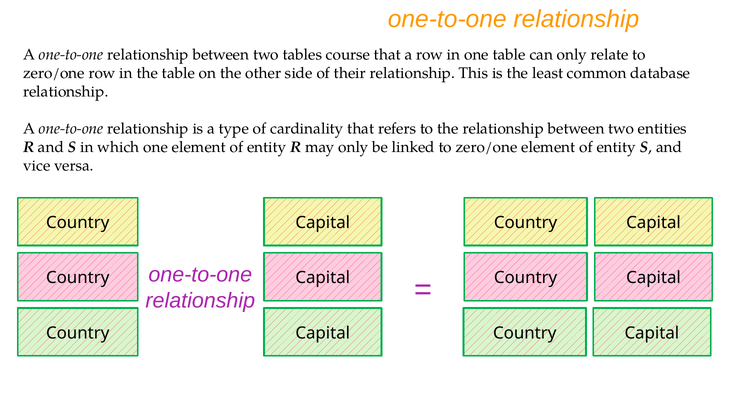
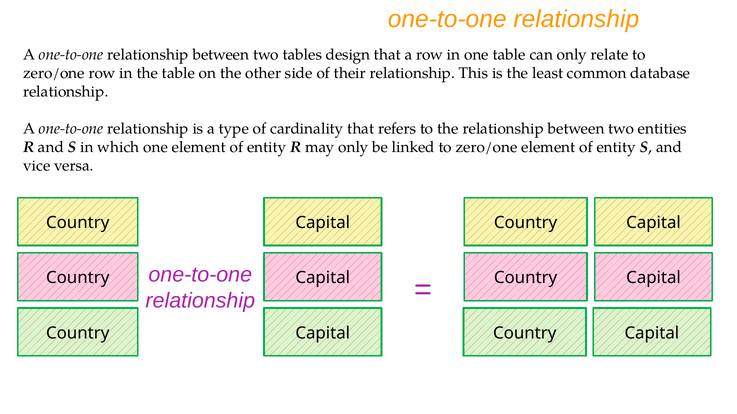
course: course -> design
